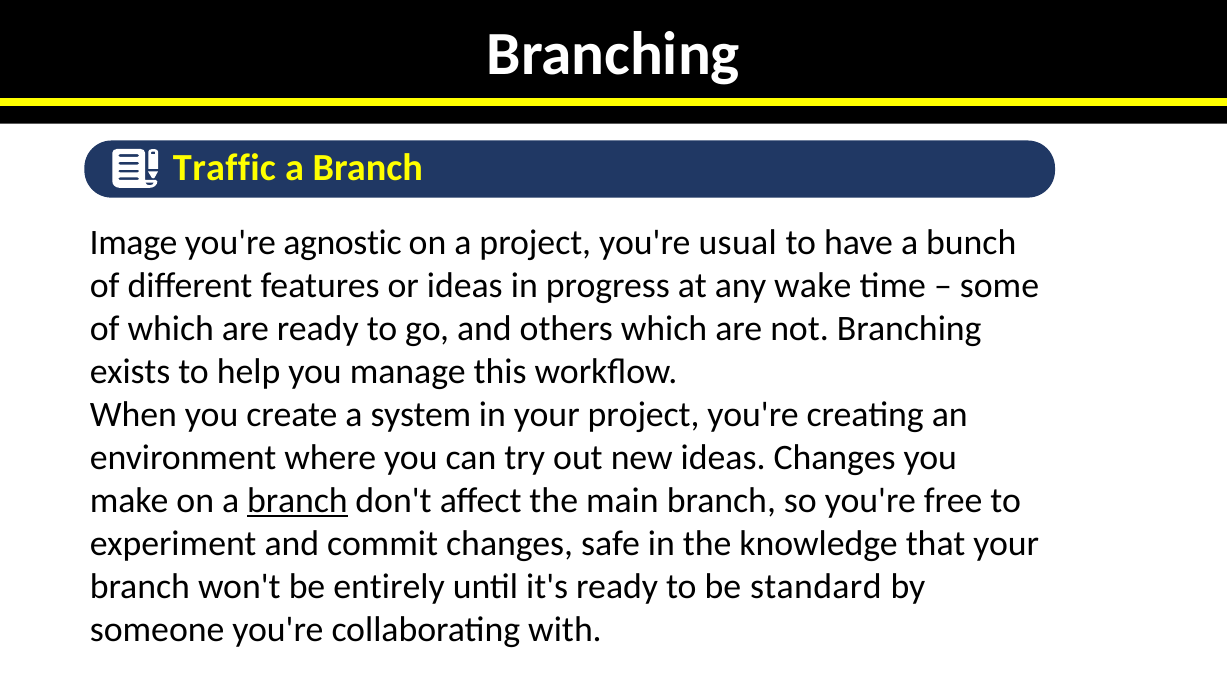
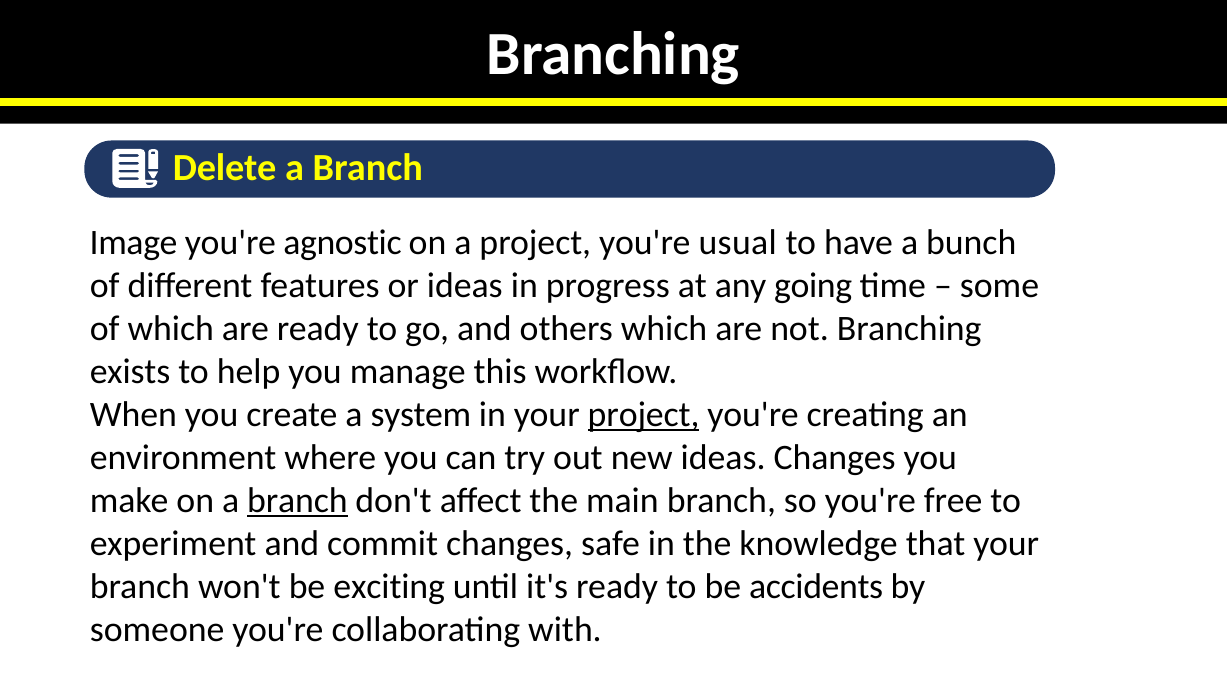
Traffic: Traffic -> Delete
wake: wake -> going
project at (644, 415) underline: none -> present
entirely: entirely -> exciting
standard: standard -> accidents
